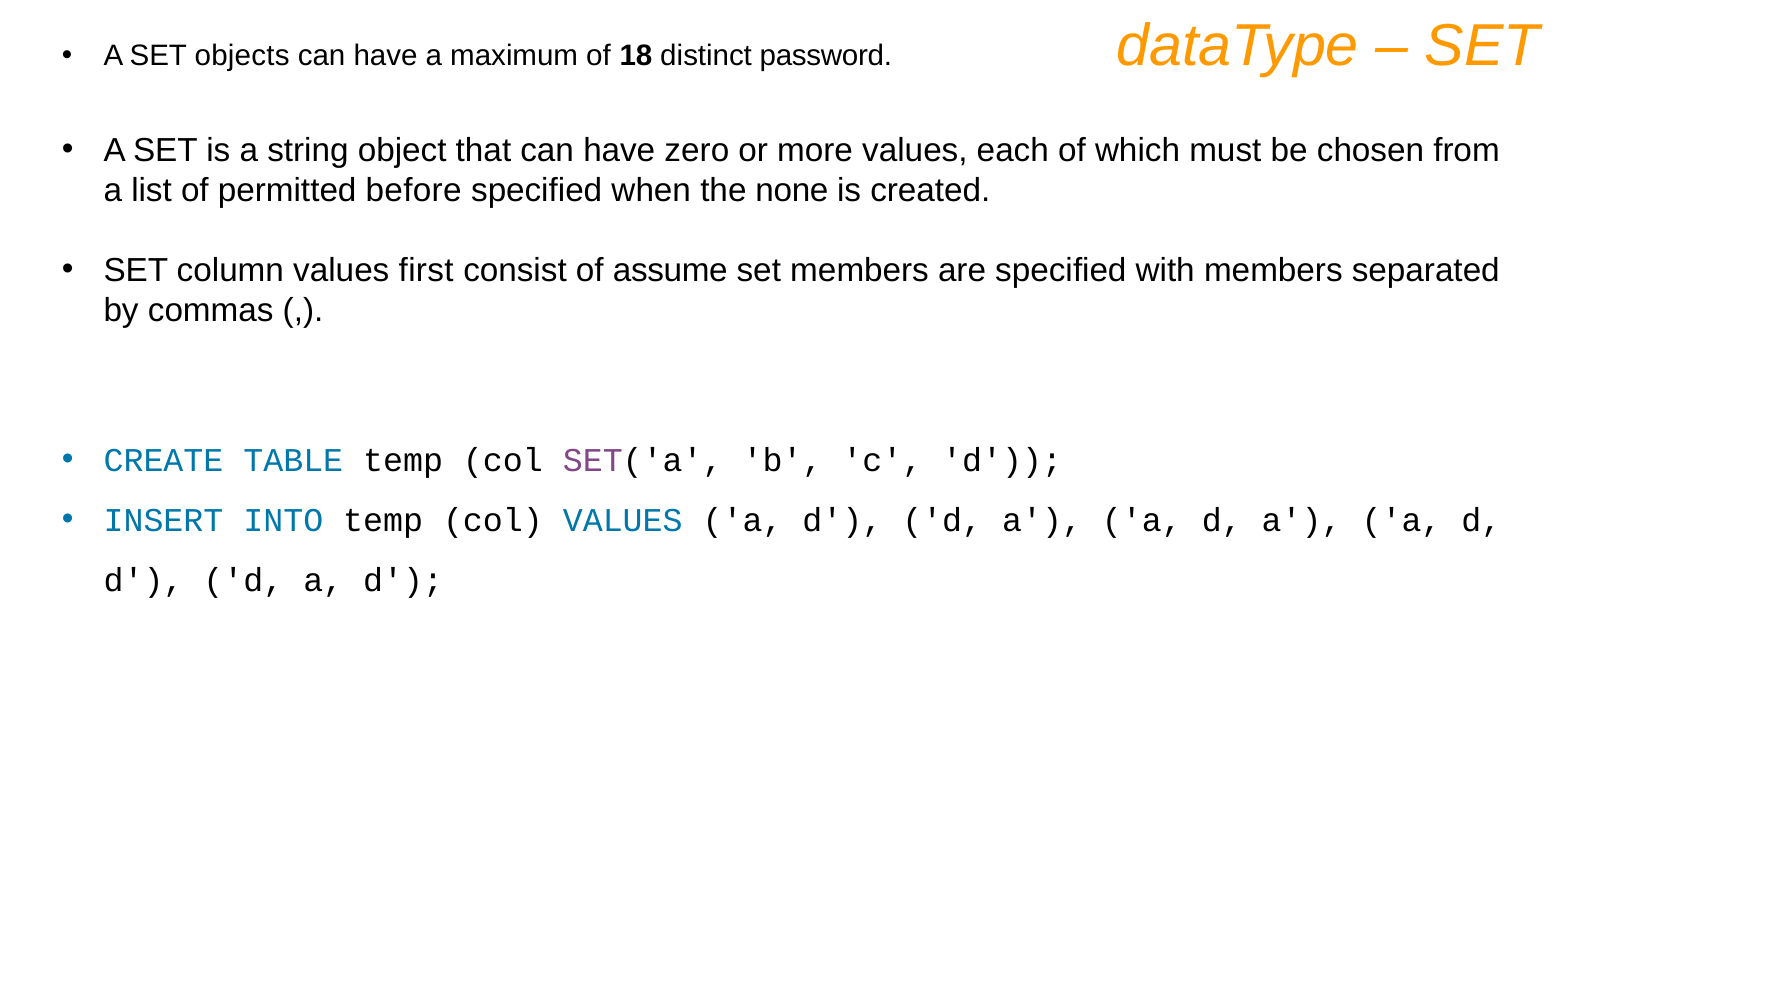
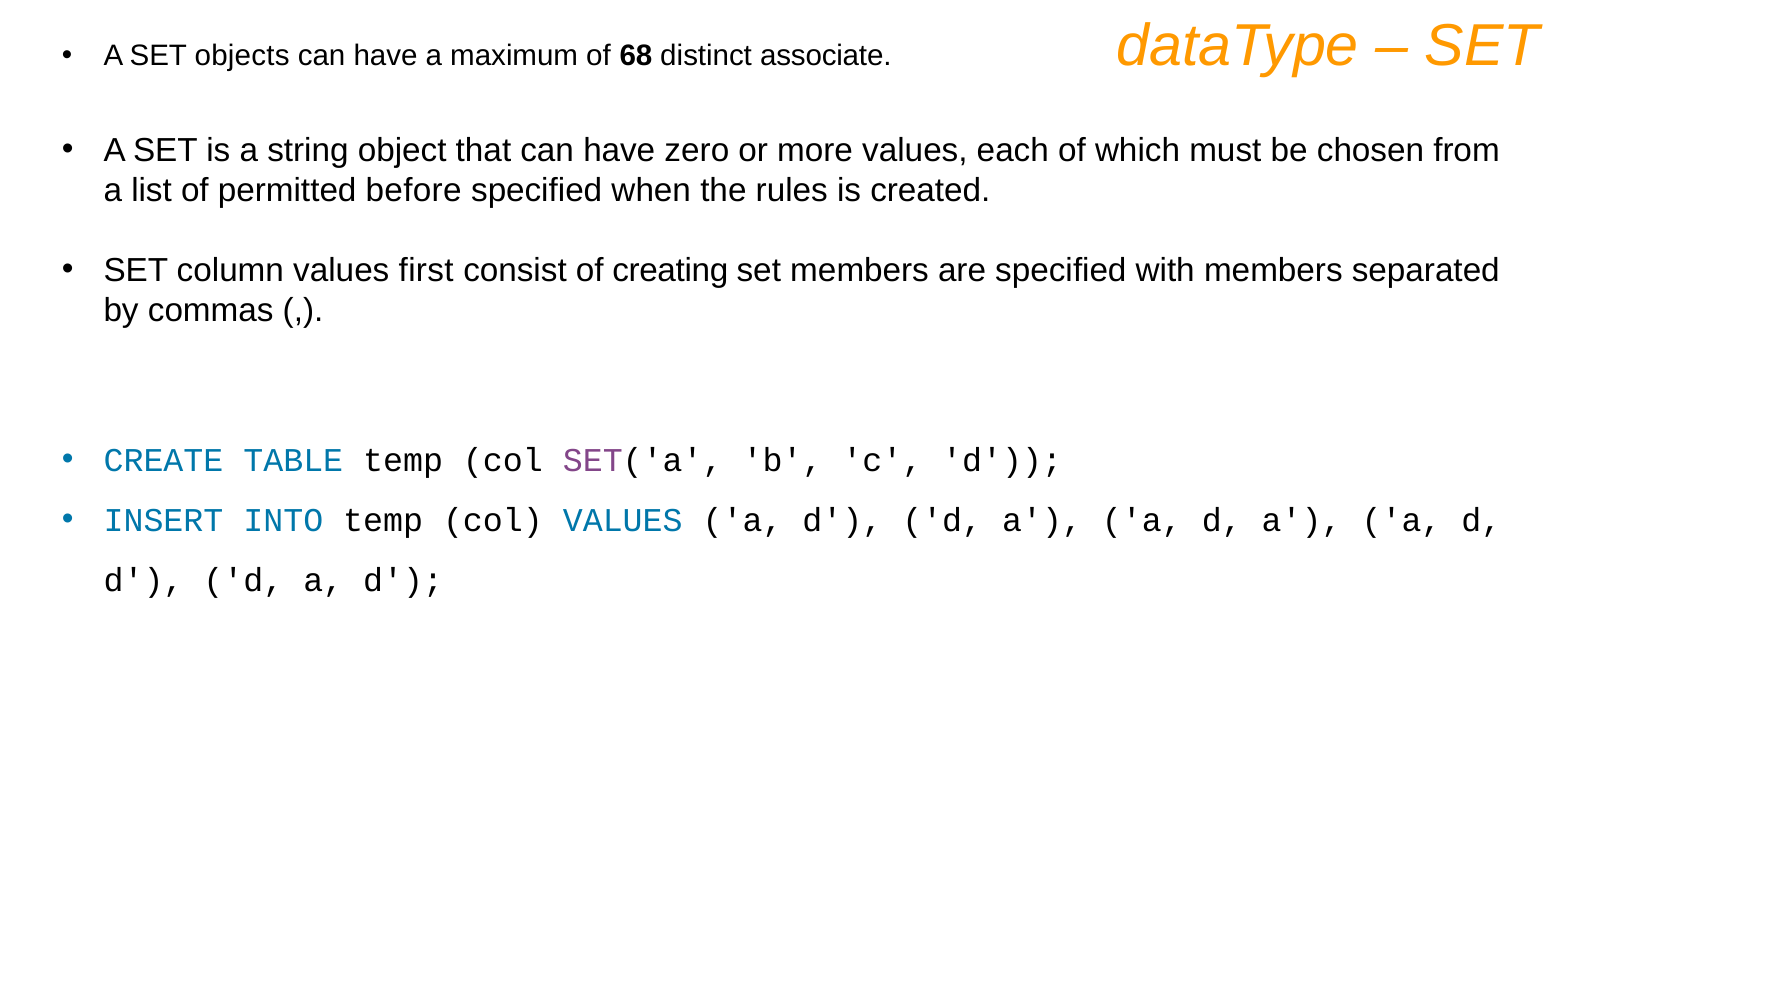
18: 18 -> 68
password: password -> associate
none: none -> rules
assume: assume -> creating
